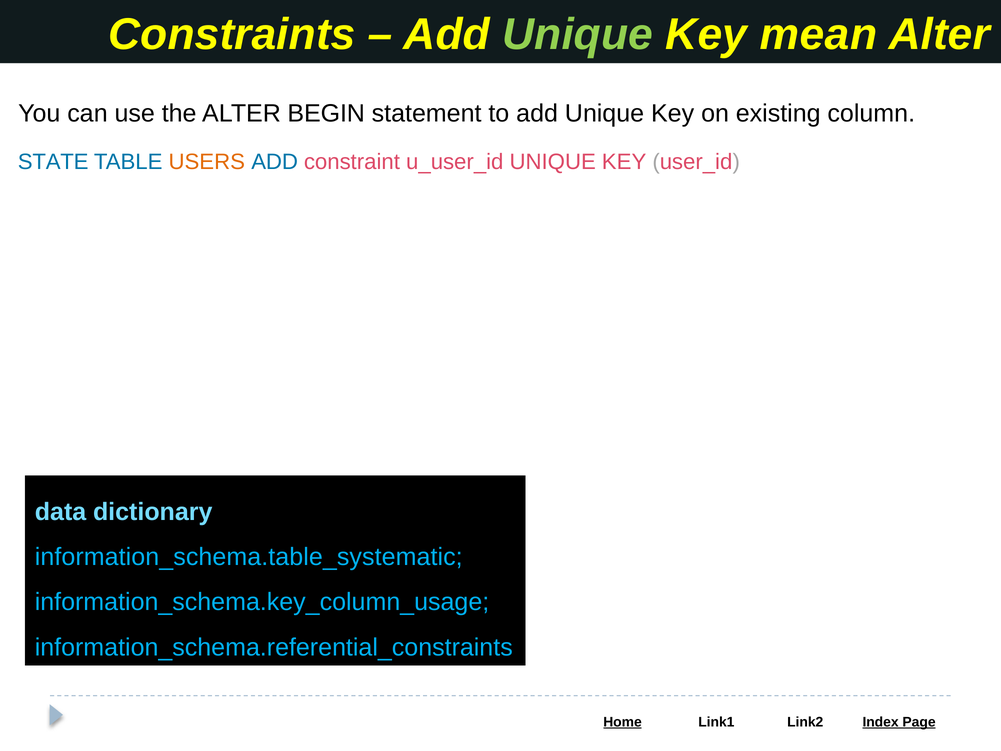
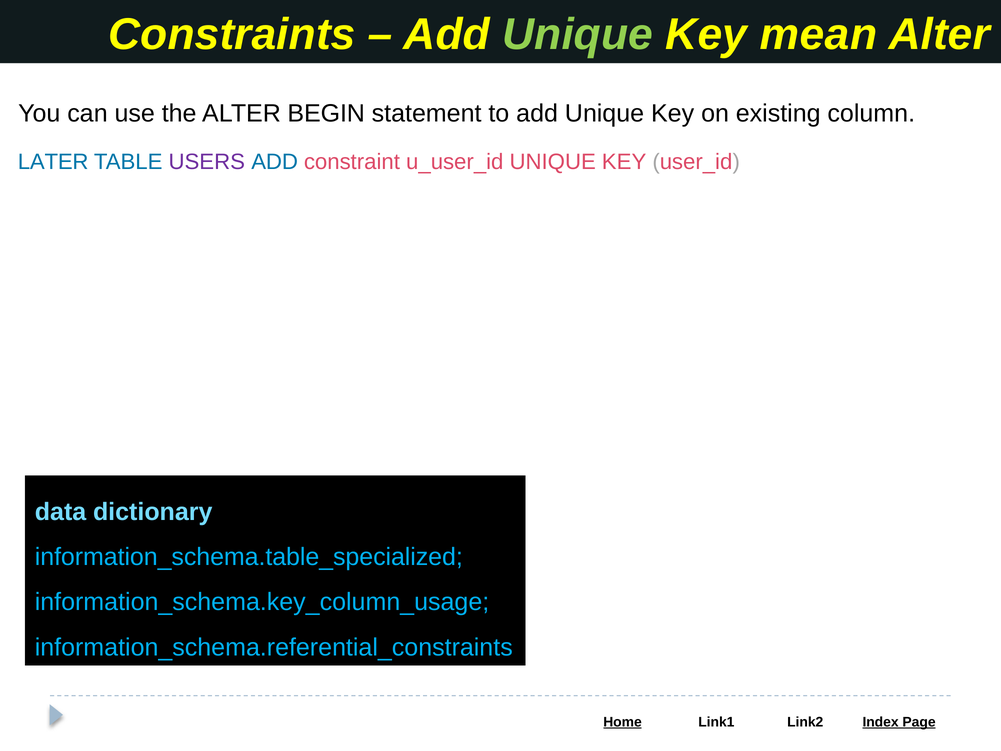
STATE: STATE -> LATER
USERS colour: orange -> purple
information_schema.table_systematic: information_schema.table_systematic -> information_schema.table_specialized
